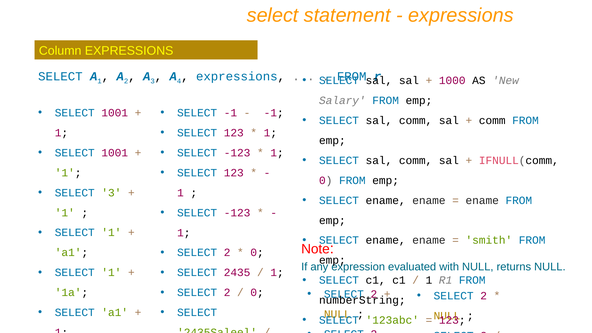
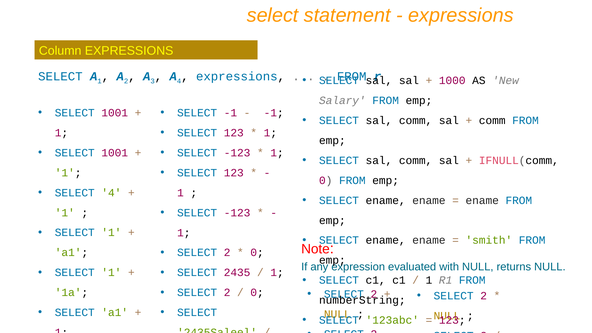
SELECT 3: 3 -> 4
